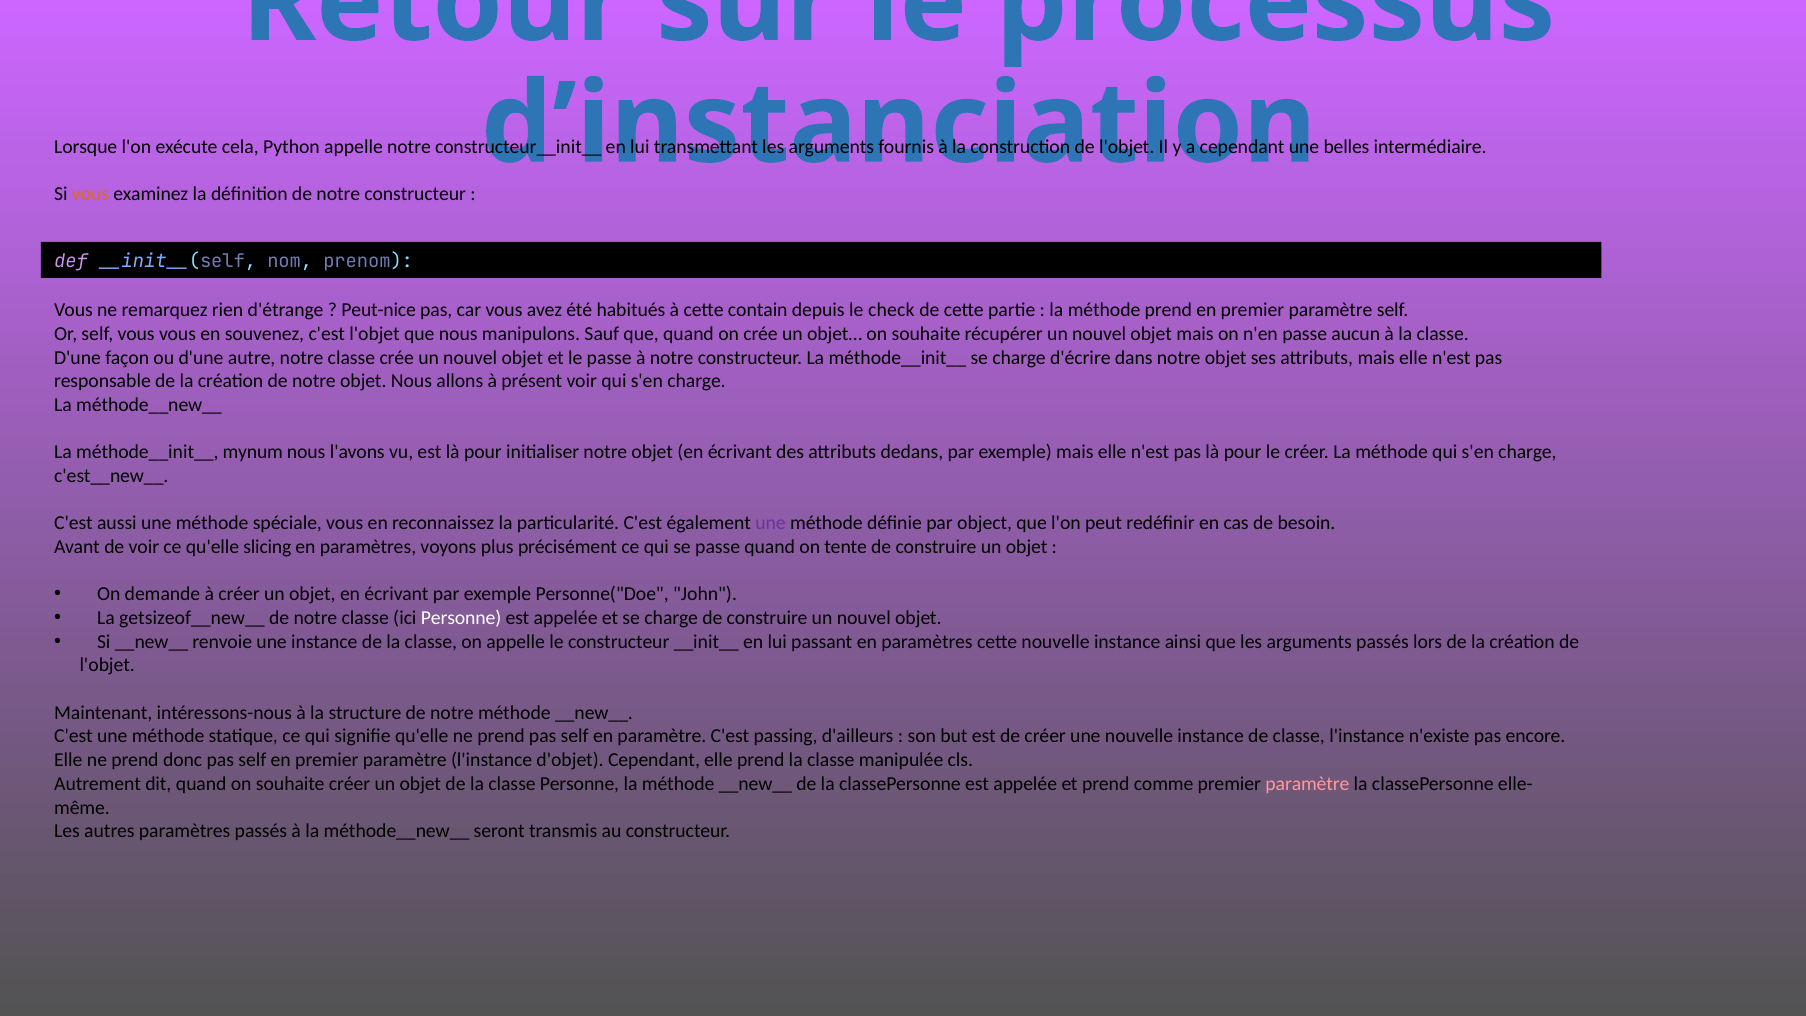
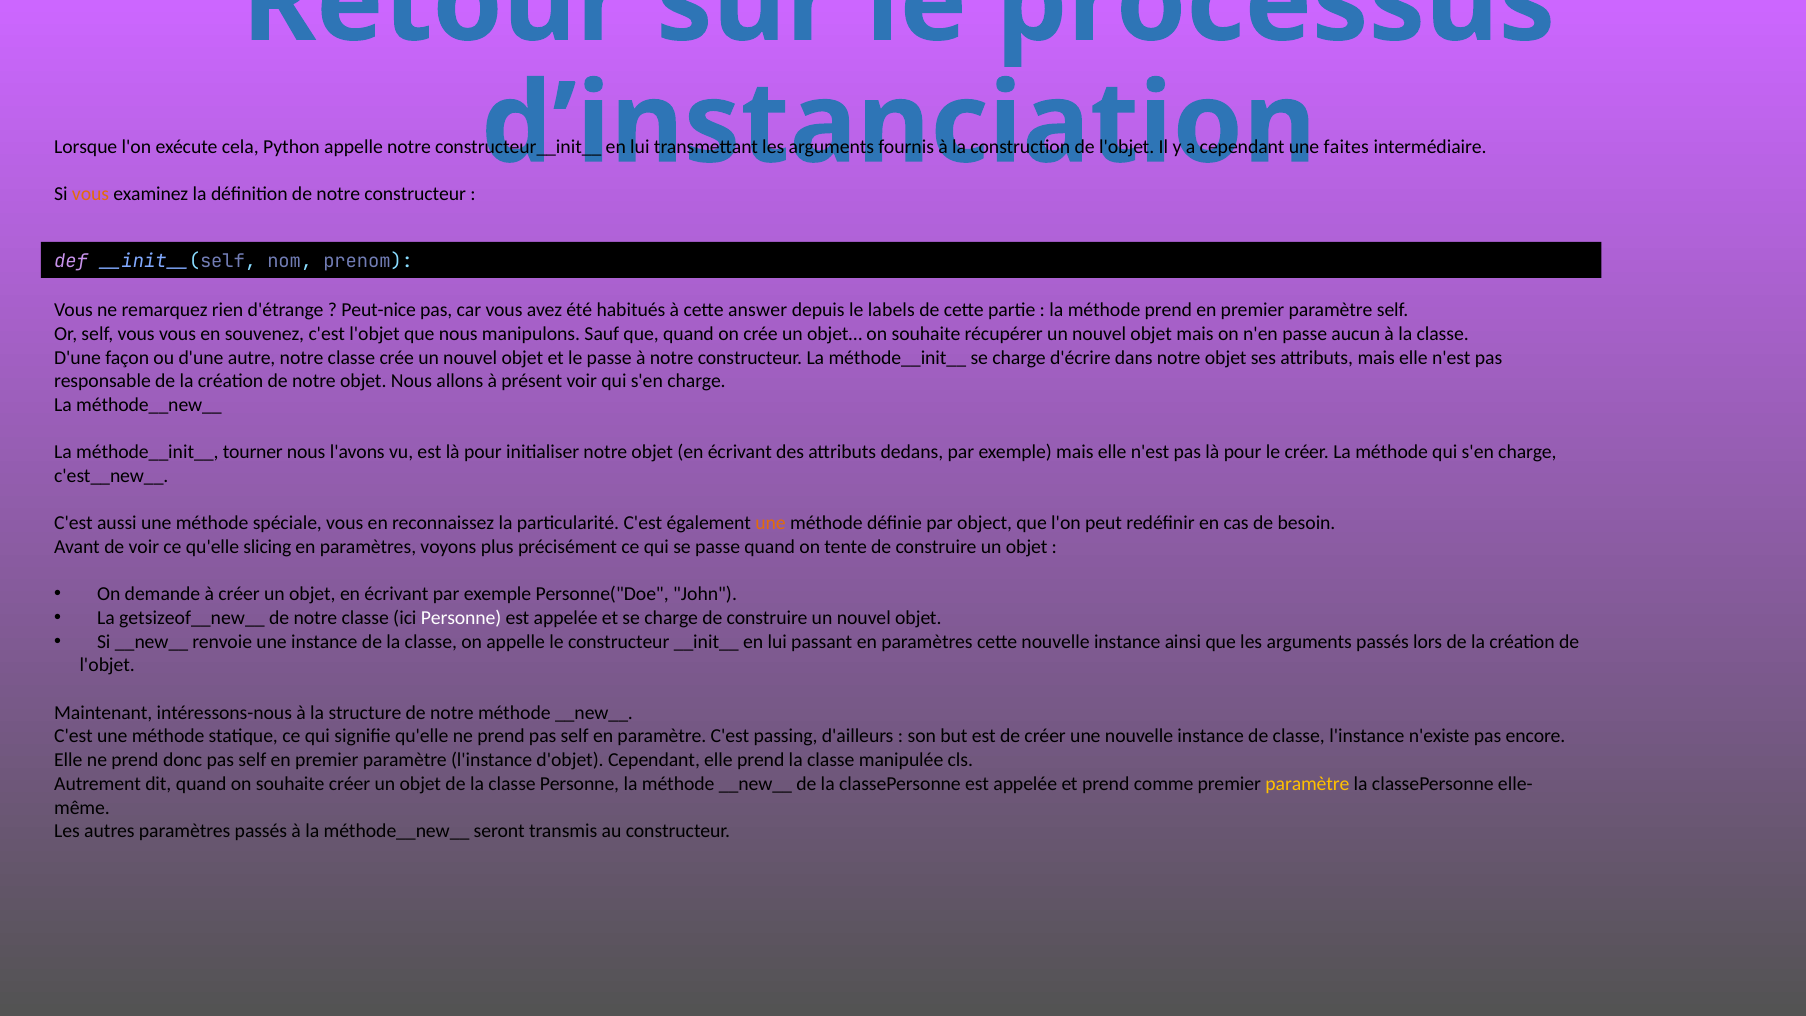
belles: belles -> faites
contain: contain -> answer
check: check -> labels
mynum: mynum -> tourner
une at (771, 523) colour: purple -> orange
paramètre at (1307, 784) colour: pink -> yellow
